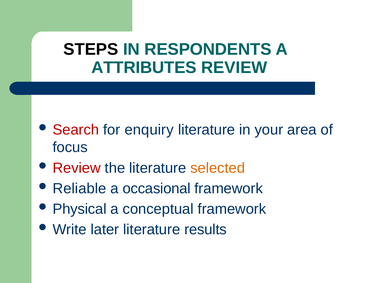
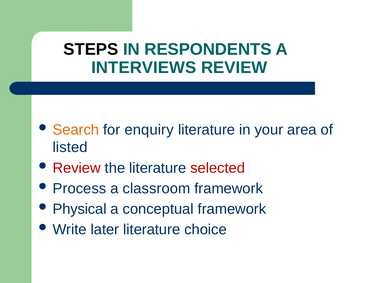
ATTRIBUTES: ATTRIBUTES -> INTERVIEWS
Search colour: red -> orange
focus: focus -> listed
selected colour: orange -> red
Reliable: Reliable -> Process
occasional: occasional -> classroom
results: results -> choice
